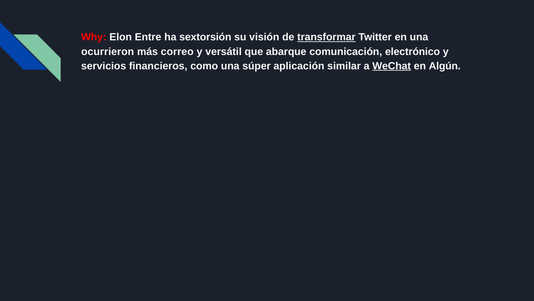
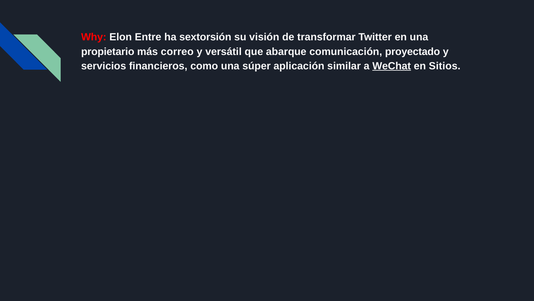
transformar underline: present -> none
ocurrieron: ocurrieron -> propietario
electrónico: electrónico -> proyectado
Algún: Algún -> Sitios
